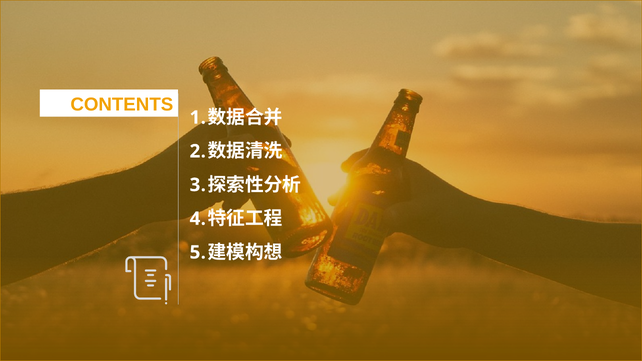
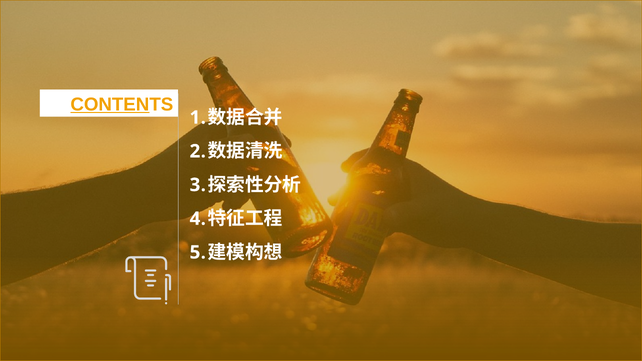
CONTEN underline: none -> present
